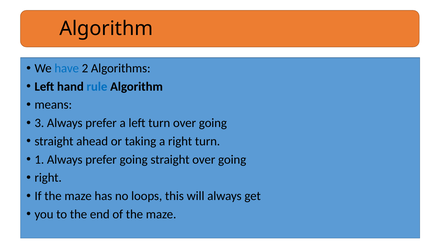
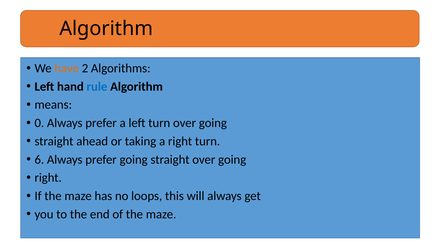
have colour: blue -> orange
3: 3 -> 0
1: 1 -> 6
